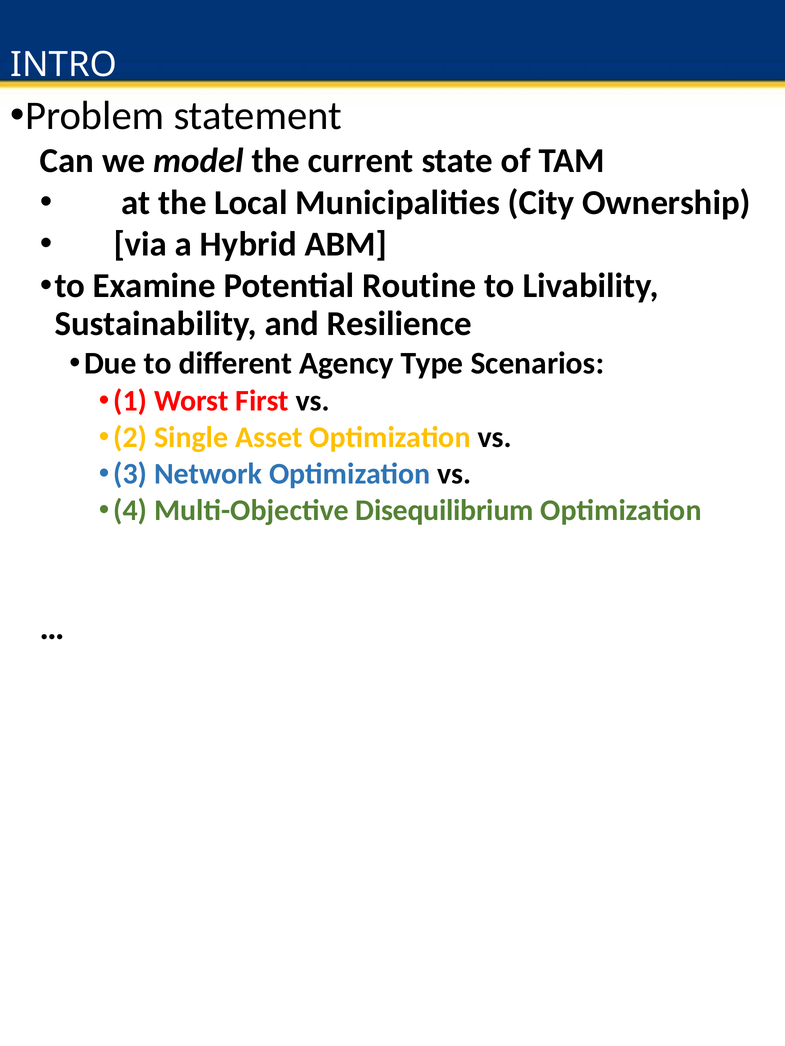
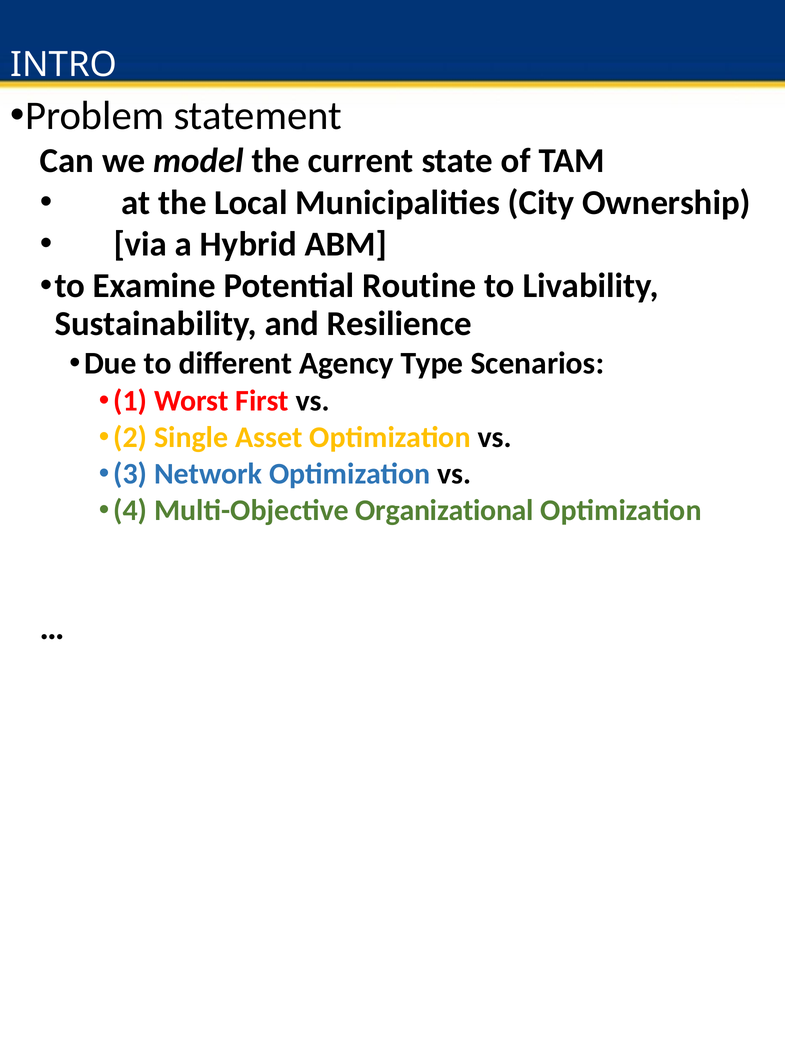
Disequilibrium: Disequilibrium -> Organizational
